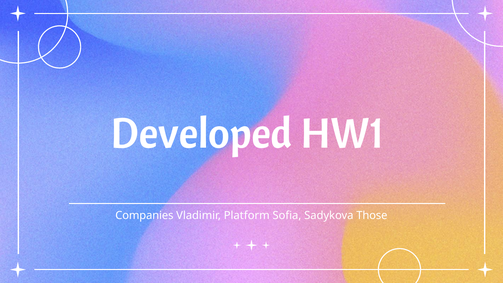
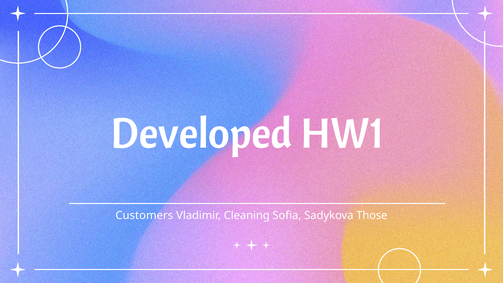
Companies: Companies -> Customers
Platform: Platform -> Cleaning
